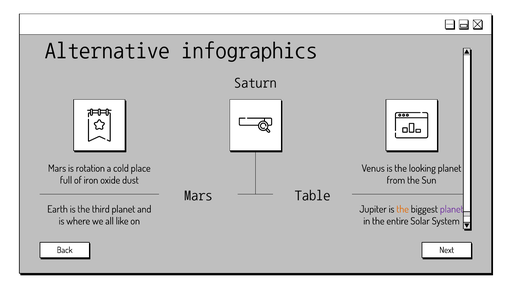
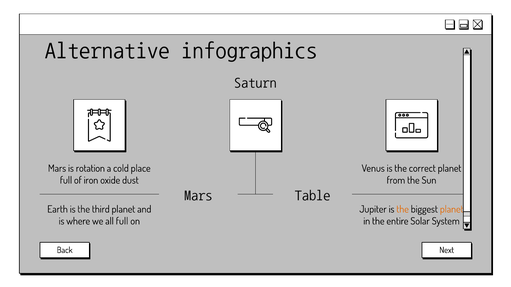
looking: looking -> correct
planet at (452, 210) colour: purple -> orange
all like: like -> full
